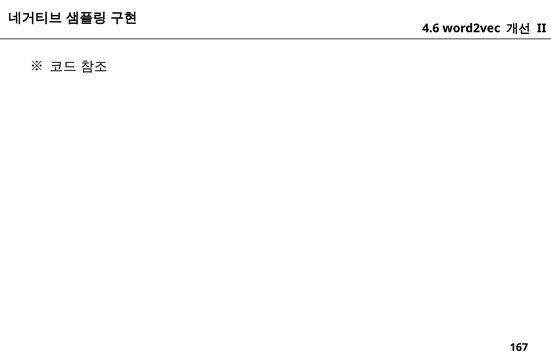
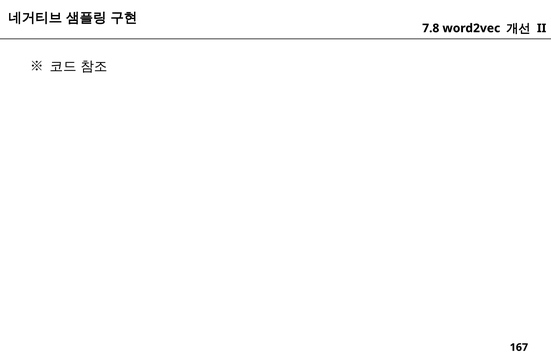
4.6: 4.6 -> 7.8
